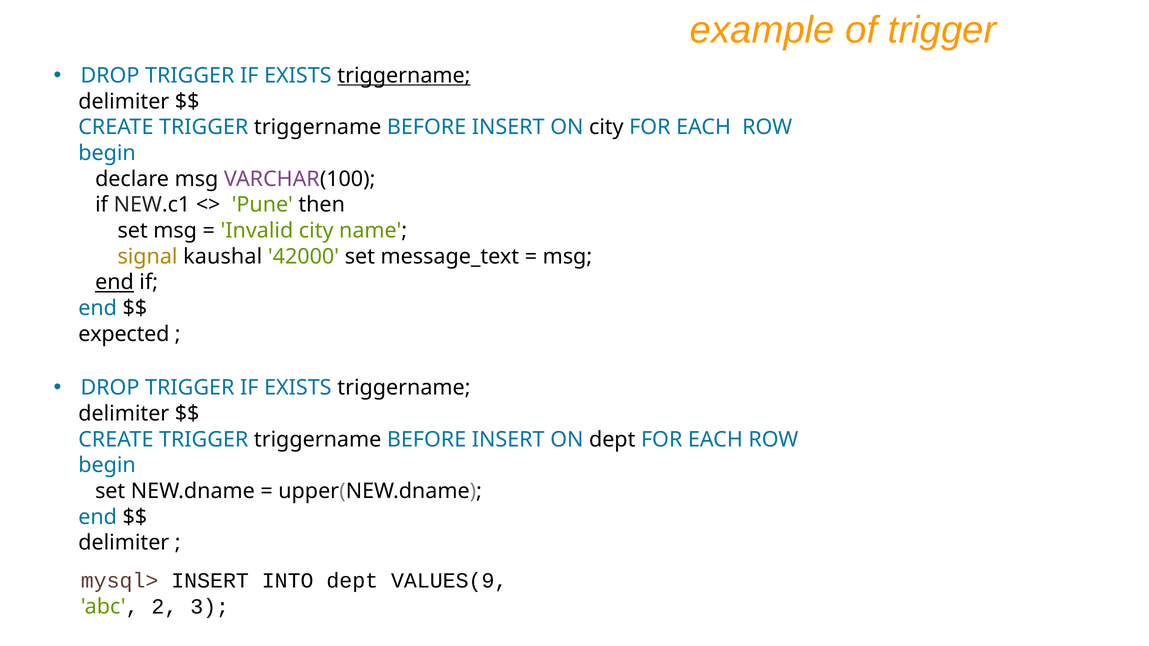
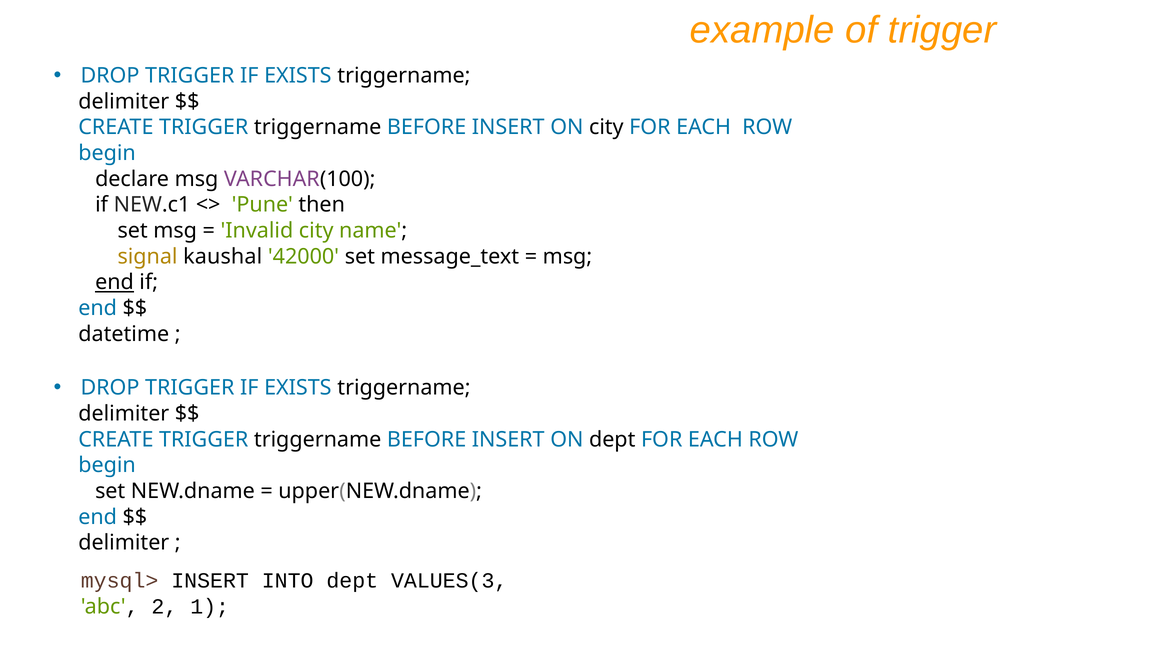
triggername at (404, 76) underline: present -> none
expected: expected -> datetime
VALUES(9: VALUES(9 -> VALUES(3
3: 3 -> 1
